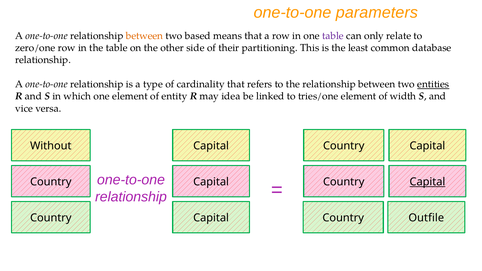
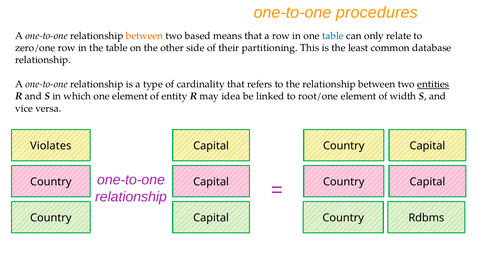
parameters: parameters -> procedures
table at (333, 36) colour: purple -> blue
tries/one: tries/one -> root/one
Without: Without -> Violates
Capital at (427, 182) underline: present -> none
Outfile: Outfile -> Rdbms
